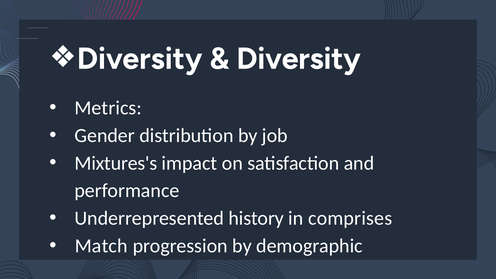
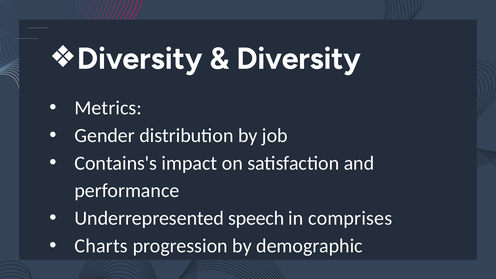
Mixtures's: Mixtures's -> Contains's
history: history -> speech
Match: Match -> Charts
